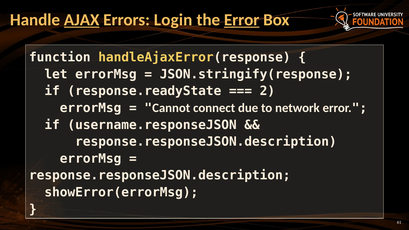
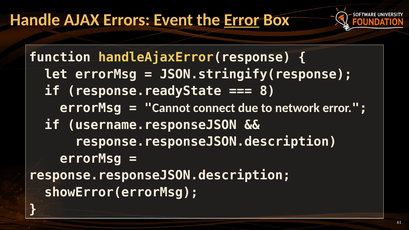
AJAX underline: present -> none
Login: Login -> Event
2: 2 -> 8
